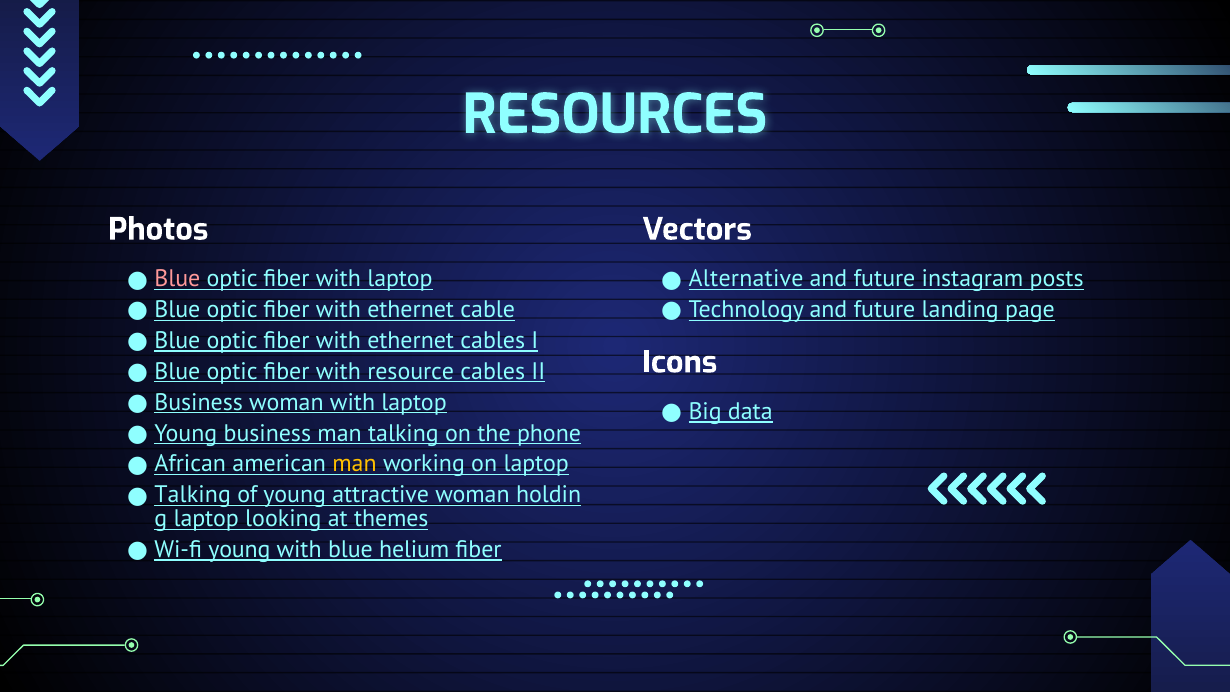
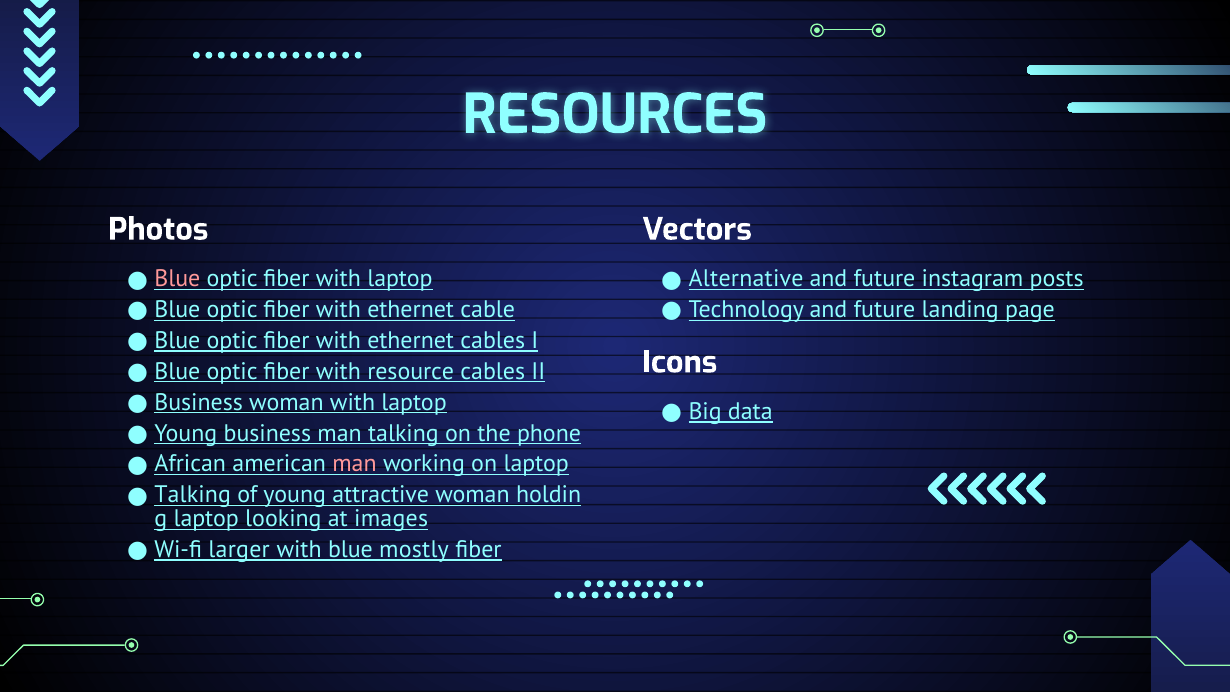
man at (354, 464) colour: yellow -> pink
themes: themes -> images
Wi-fi young: young -> larger
helium: helium -> mostly
